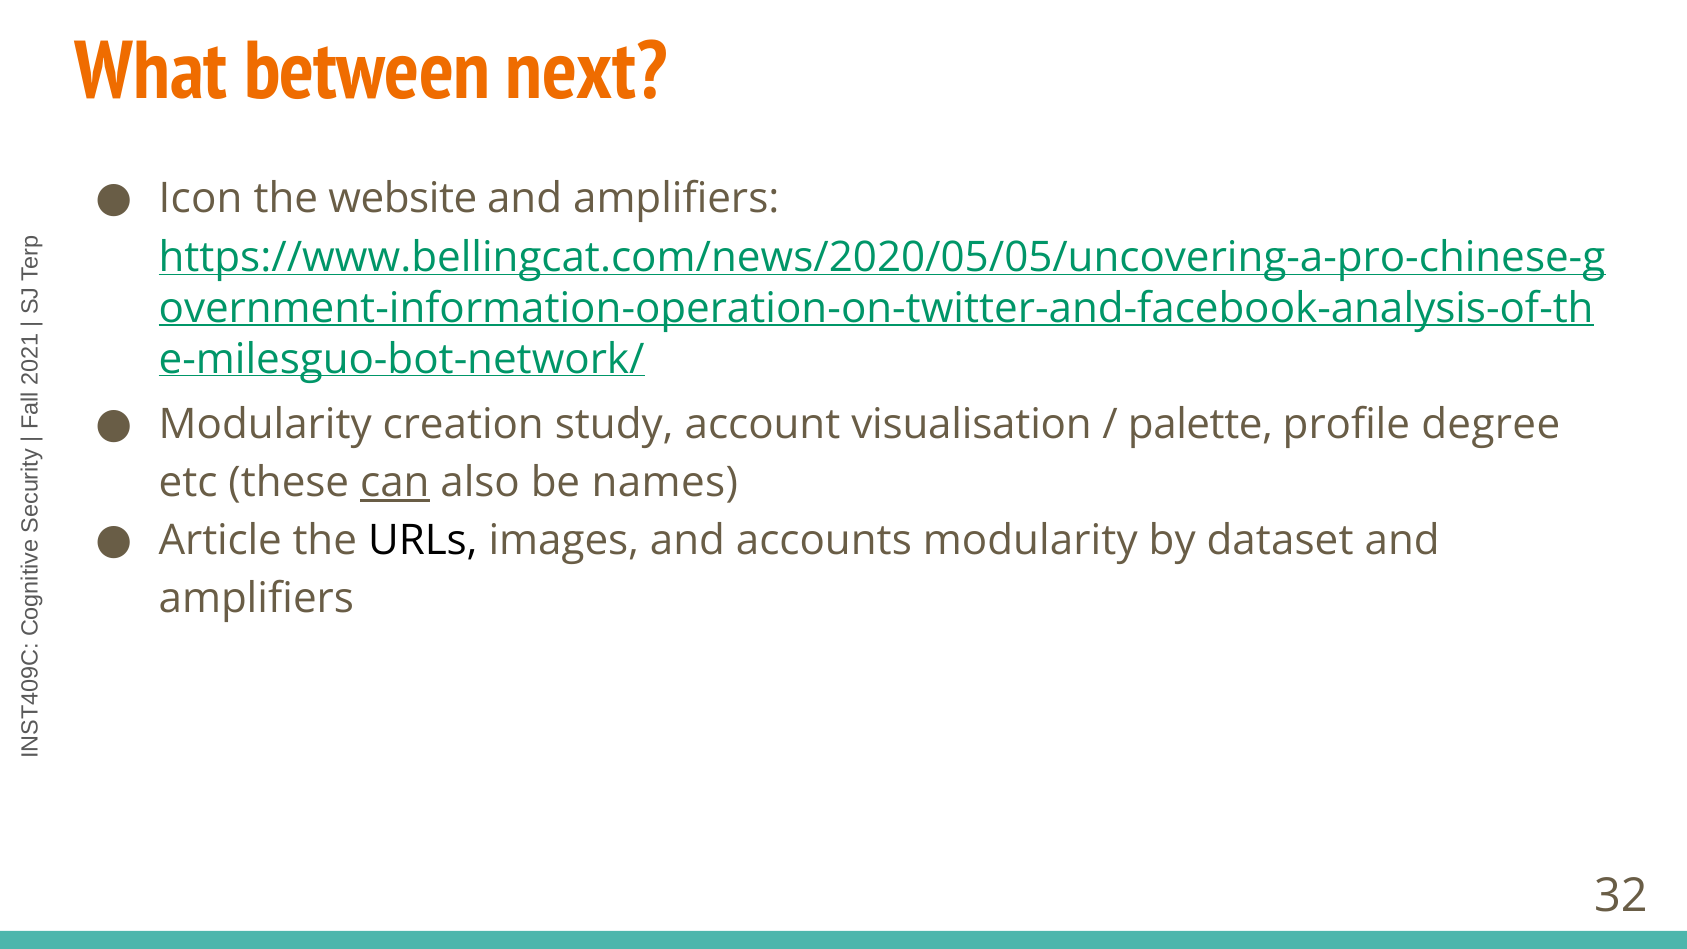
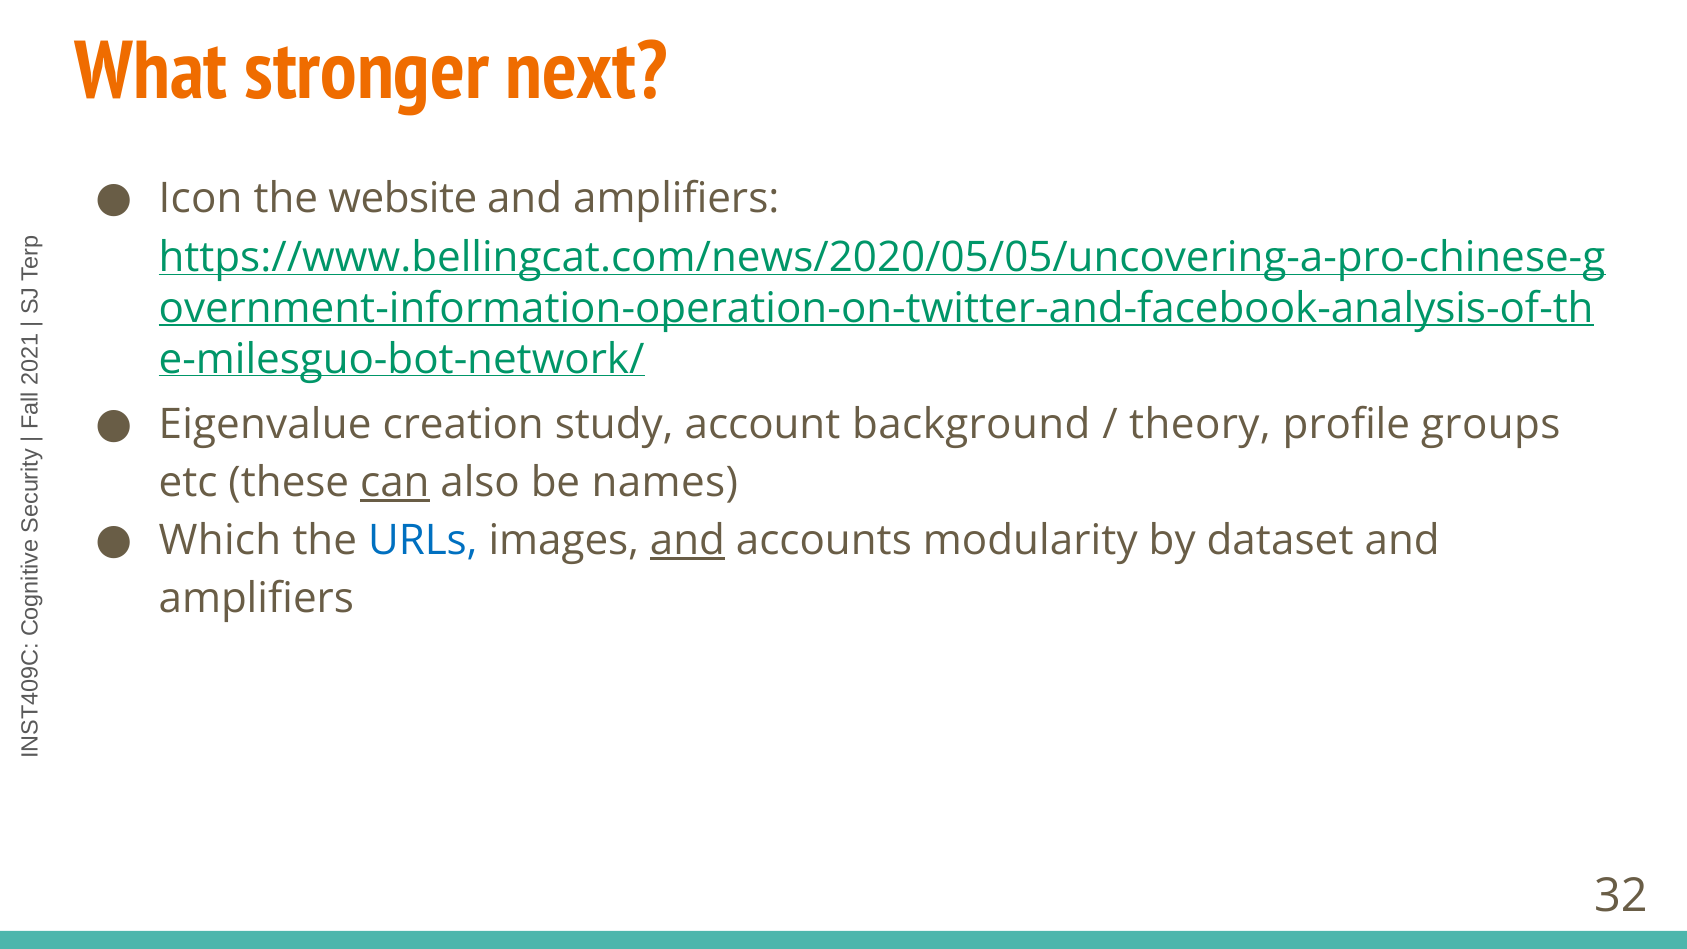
between: between -> stronger
Modularity at (265, 424): Modularity -> Eigenvalue
visualisation: visualisation -> background
palette: palette -> theory
degree: degree -> groups
Article: Article -> Which
URLs colour: black -> blue
and at (687, 540) underline: none -> present
